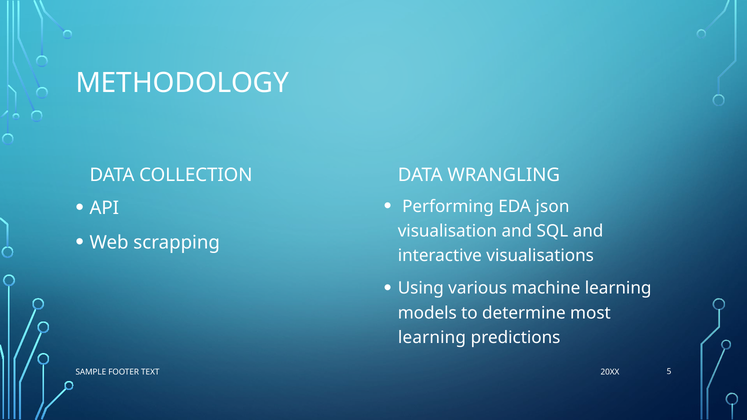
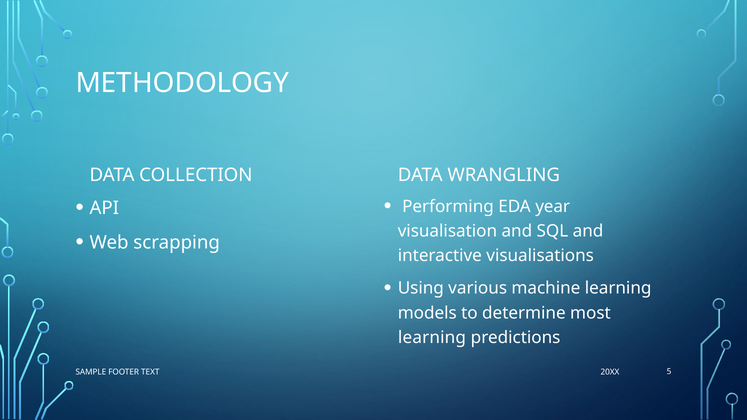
json: json -> year
